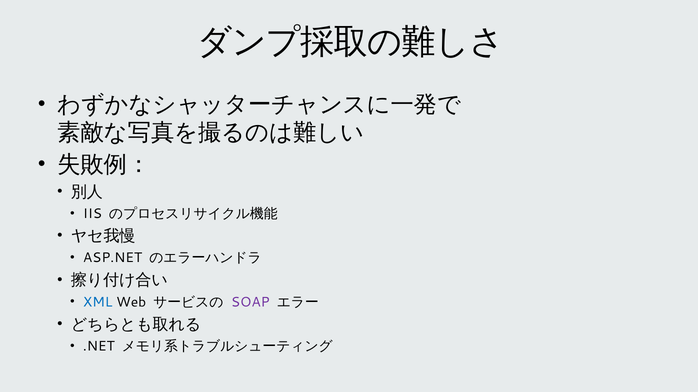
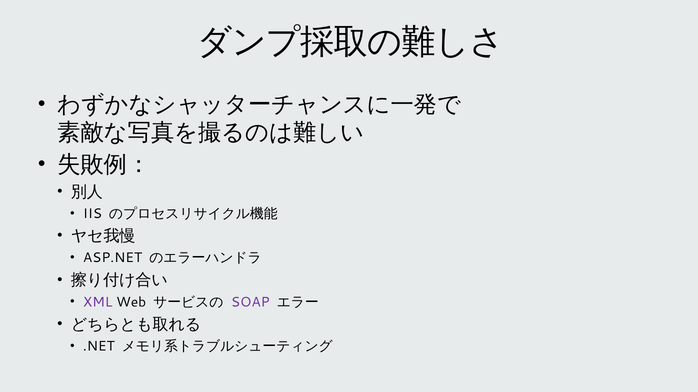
XML colour: blue -> purple
